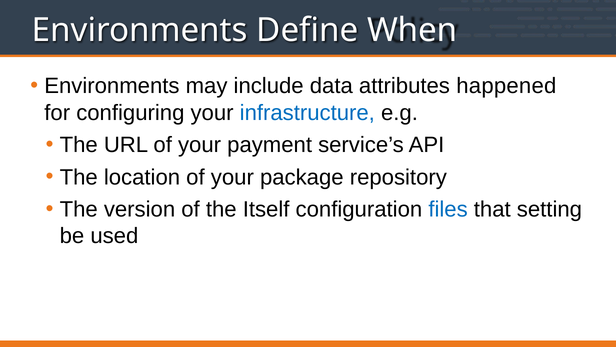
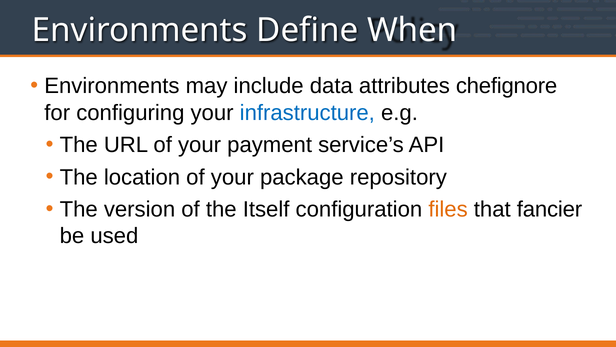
happened: happened -> chefignore
files colour: blue -> orange
setting: setting -> fancier
